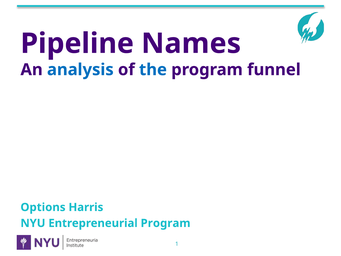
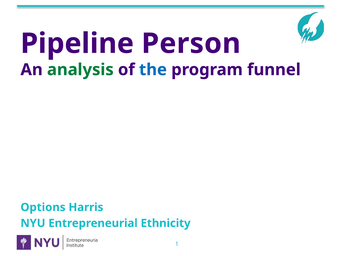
Names: Names -> Person
analysis colour: blue -> green
Entrepreneurial Program: Program -> Ethnicity
